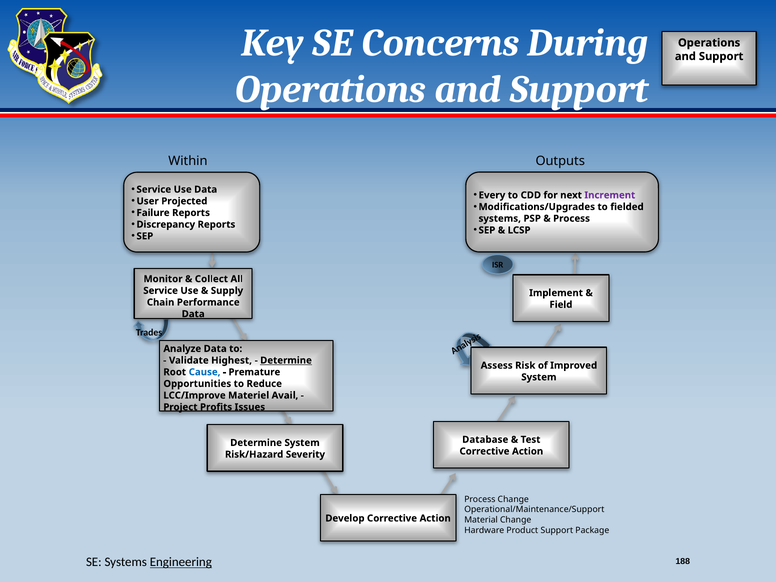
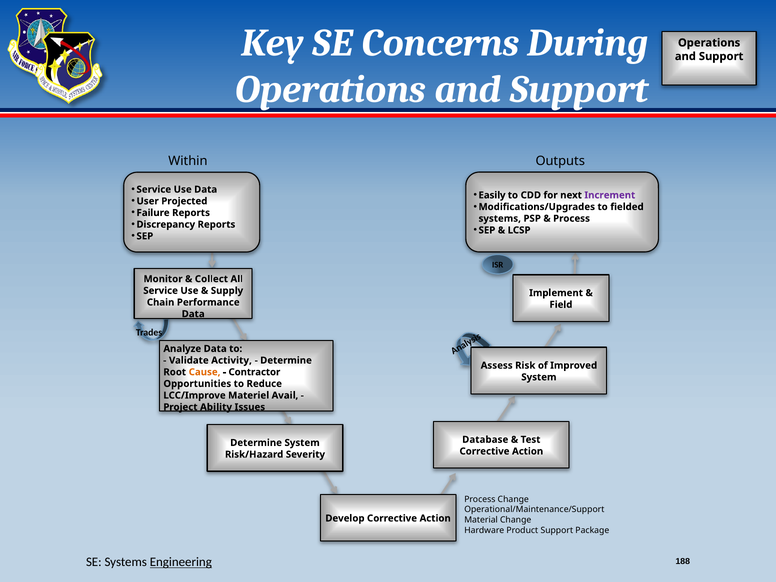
Every: Every -> Easily
Highest: Highest -> Activity
Determine at (286, 360) underline: present -> none
Cause colour: blue -> orange
Premature: Premature -> Contractor
Profits: Profits -> Ability
